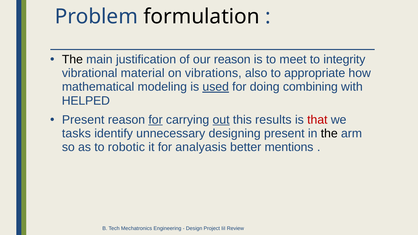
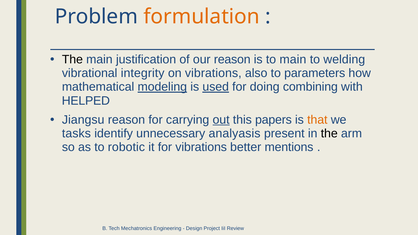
formulation colour: black -> orange
to meet: meet -> main
integrity: integrity -> welding
material: material -> integrity
appropriate: appropriate -> parameters
modeling underline: none -> present
Present at (83, 120): Present -> Jiangsu
for at (156, 120) underline: present -> none
results: results -> papers
that colour: red -> orange
designing: designing -> analyasis
for analyasis: analyasis -> vibrations
